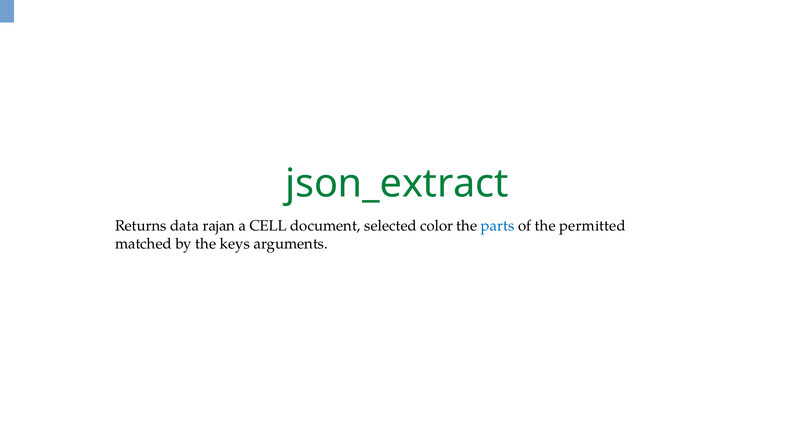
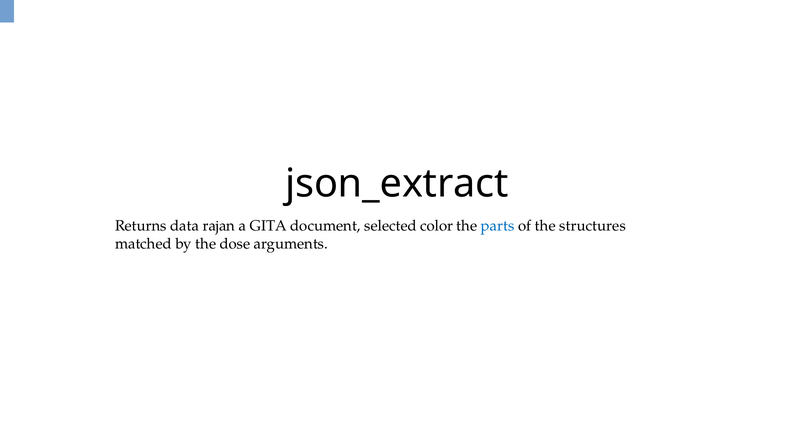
json_extract colour: green -> black
CELL: CELL -> GITA
permitted: permitted -> structures
keys: keys -> dose
